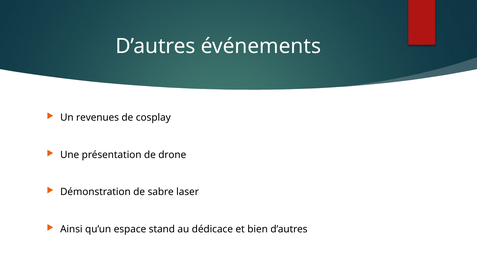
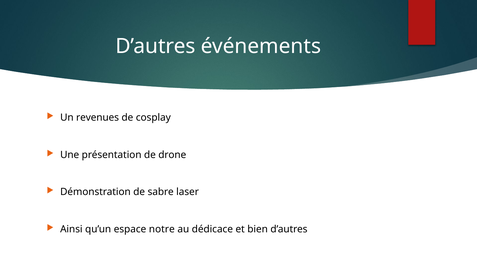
stand: stand -> notre
